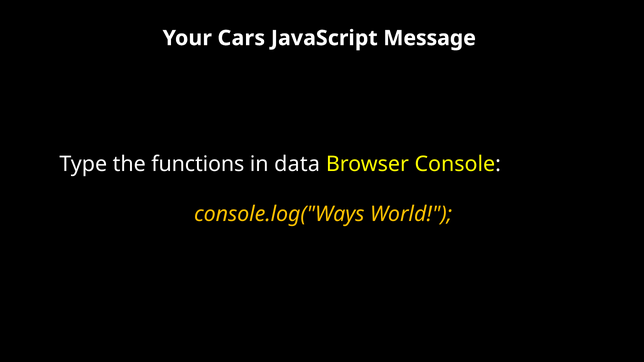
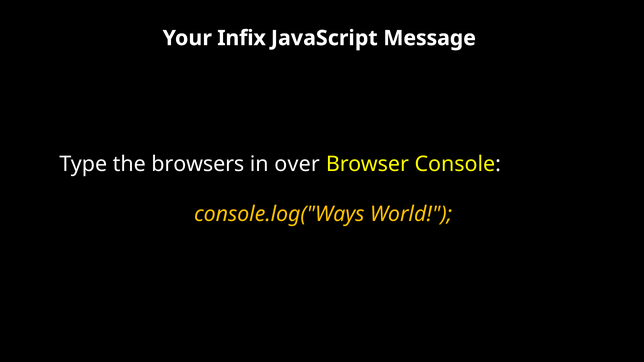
Cars: Cars -> Infix
functions: functions -> browsers
data: data -> over
